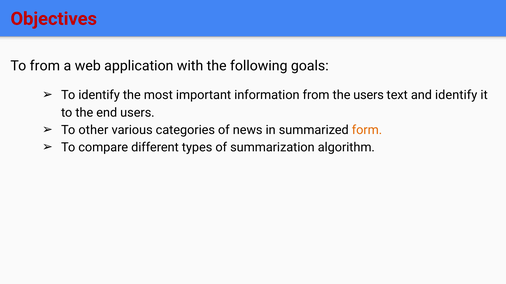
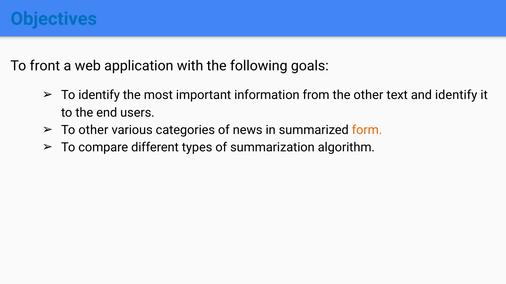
Objectives colour: red -> blue
To from: from -> front
the users: users -> other
